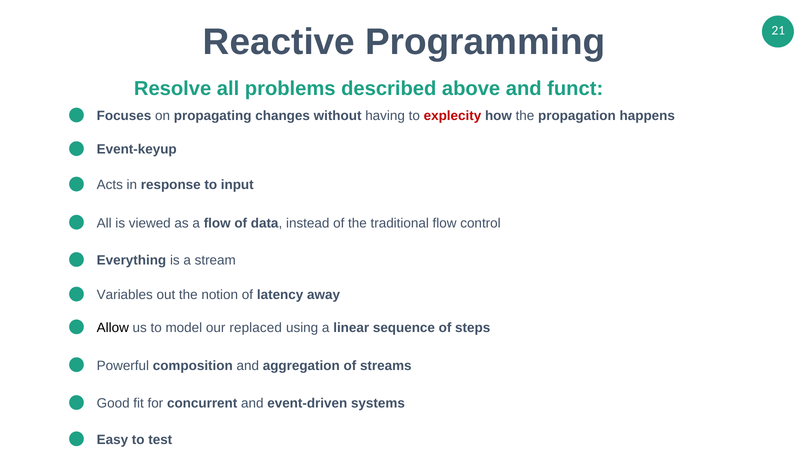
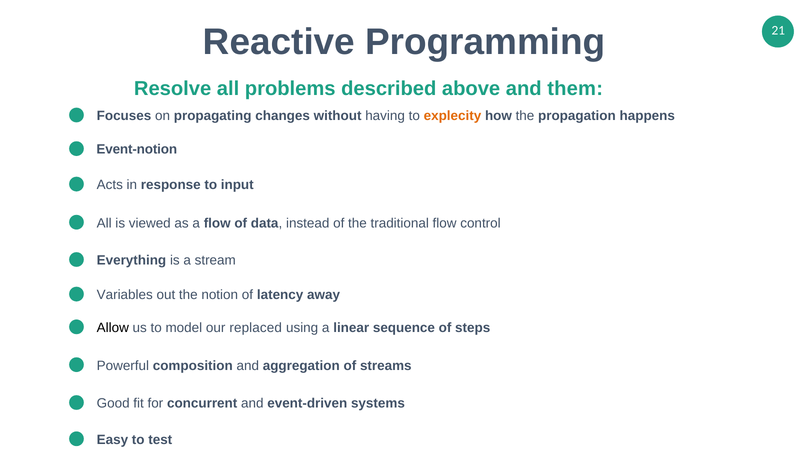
funct: funct -> them
explecity colour: red -> orange
Event-keyup: Event-keyup -> Event-notion
